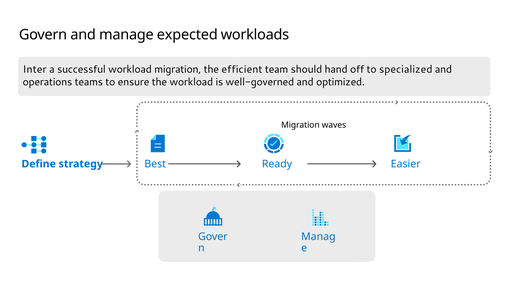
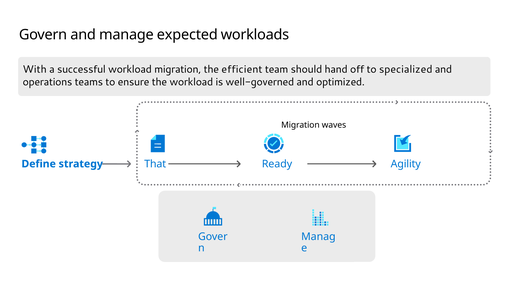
Inter: Inter -> With
Best: Best -> That
Easier: Easier -> Agility
